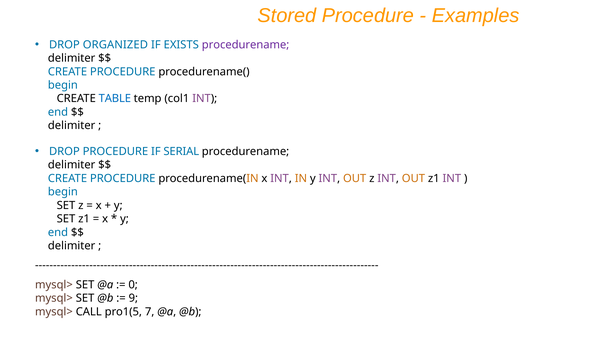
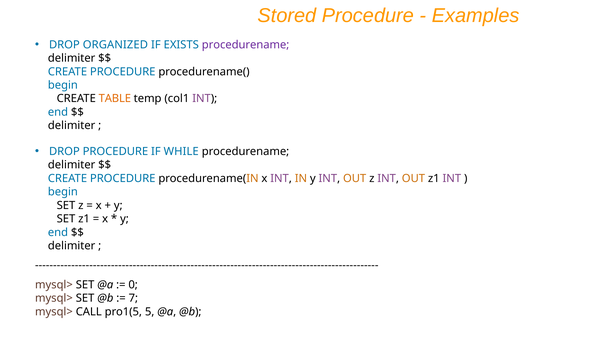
TABLE colour: blue -> orange
SERIAL: SERIAL -> WHILE
9: 9 -> 7
7: 7 -> 5
